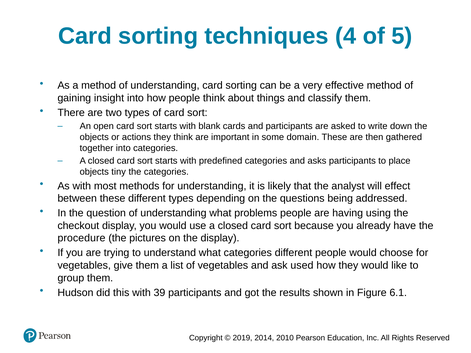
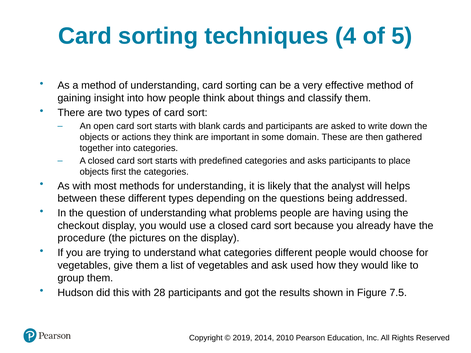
tiny: tiny -> first
effect: effect -> helps
39: 39 -> 28
6.1: 6.1 -> 7.5
